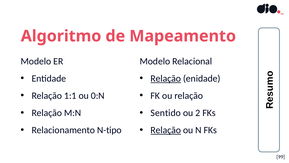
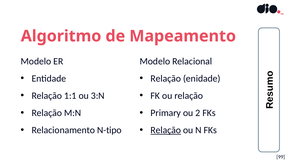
Relação at (166, 78) underline: present -> none
0:N: 0:N -> 3:N
Sentido: Sentido -> Primary
